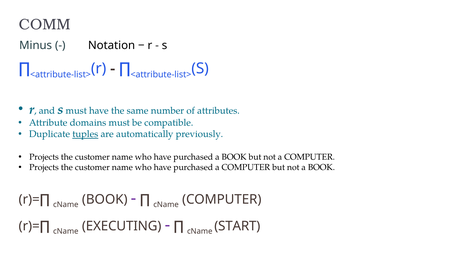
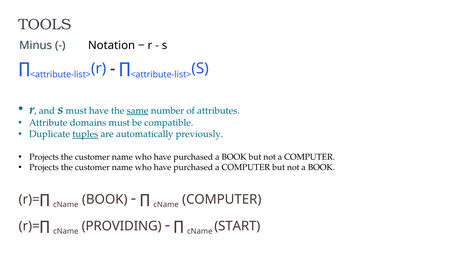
COMM: COMM -> TOOLS
same underline: none -> present
EXECUTING: EXECUTING -> PROVIDING
